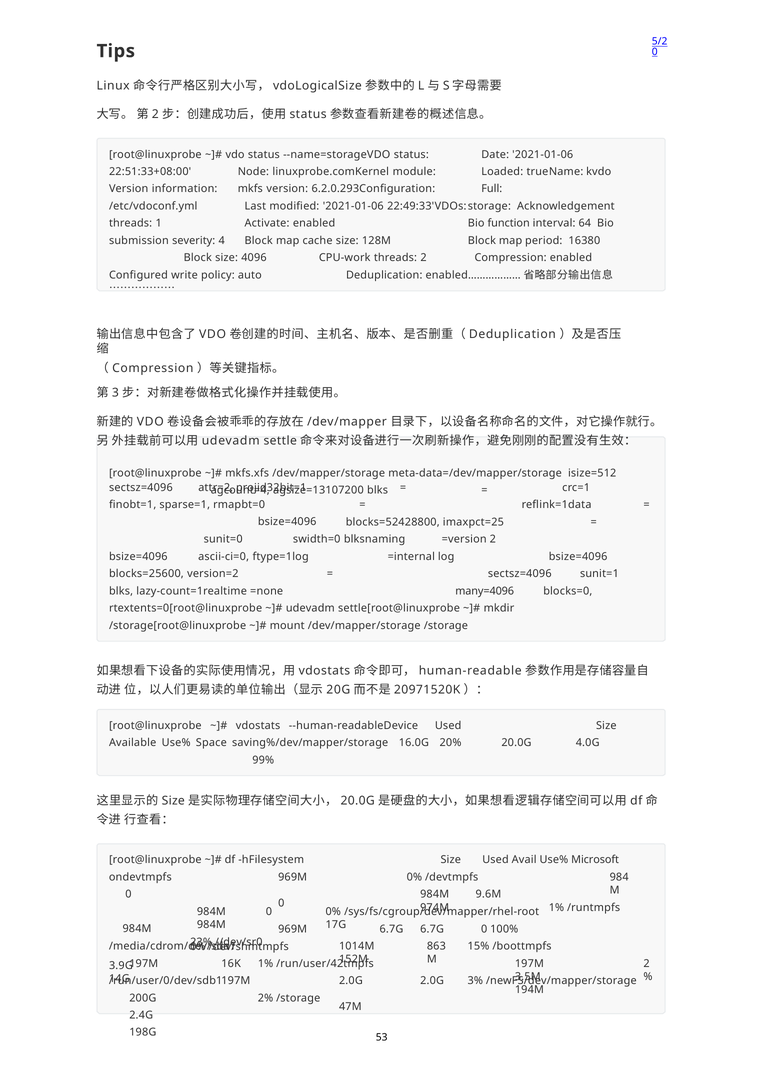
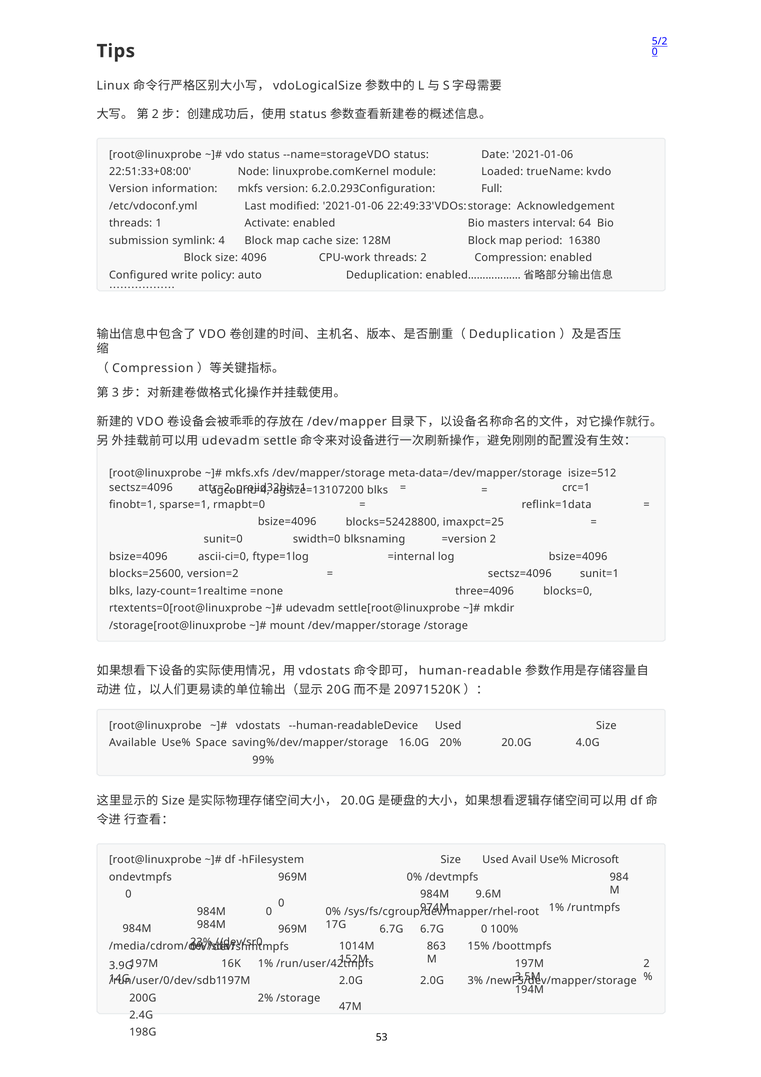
function: function -> masters
severity: severity -> symlink
many=4096: many=4096 -> three=4096
